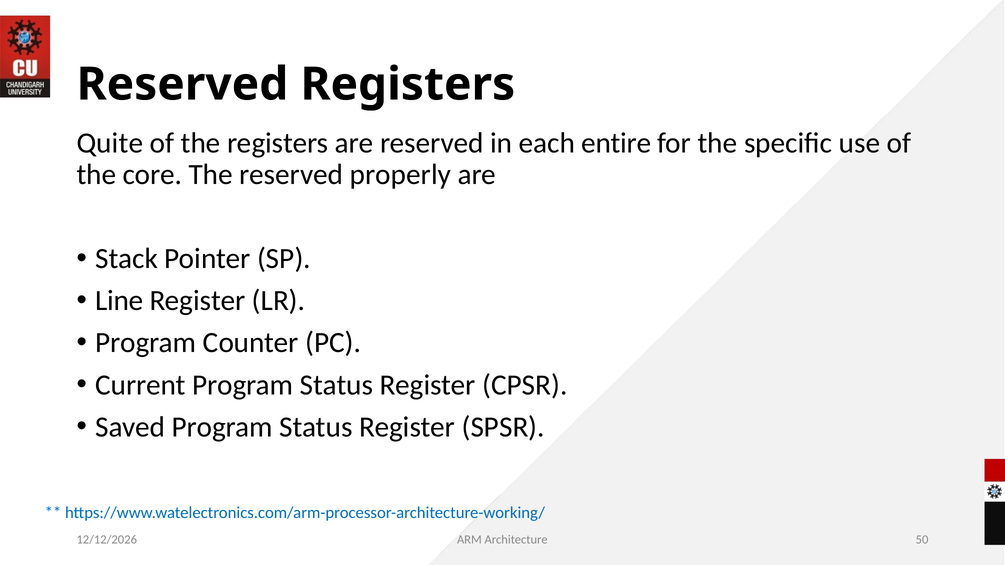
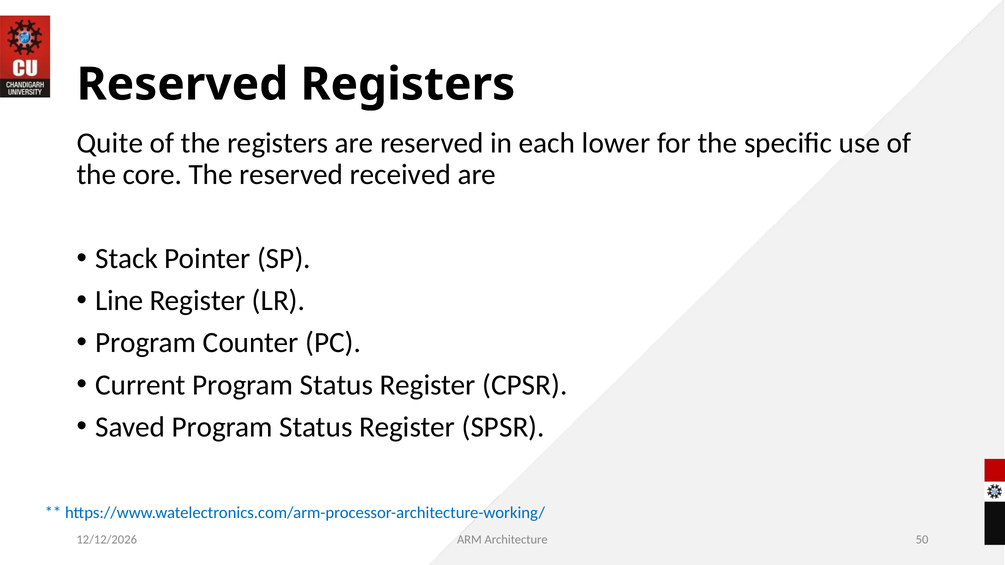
entire: entire -> lower
properly: properly -> received
